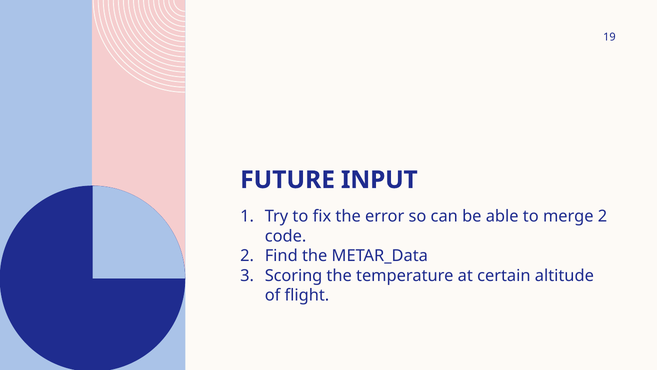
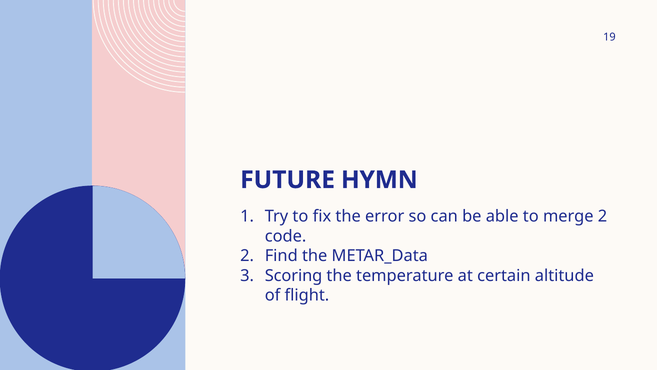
INPUT: INPUT -> HYMN
